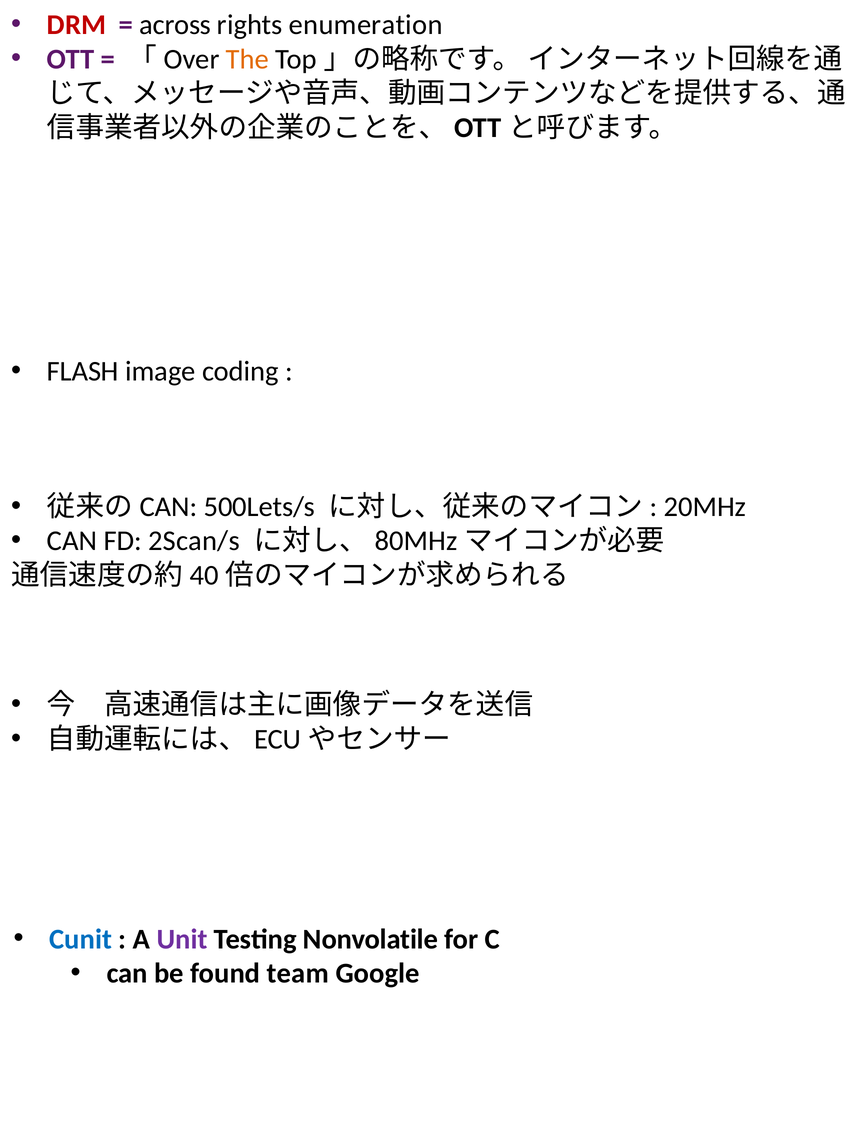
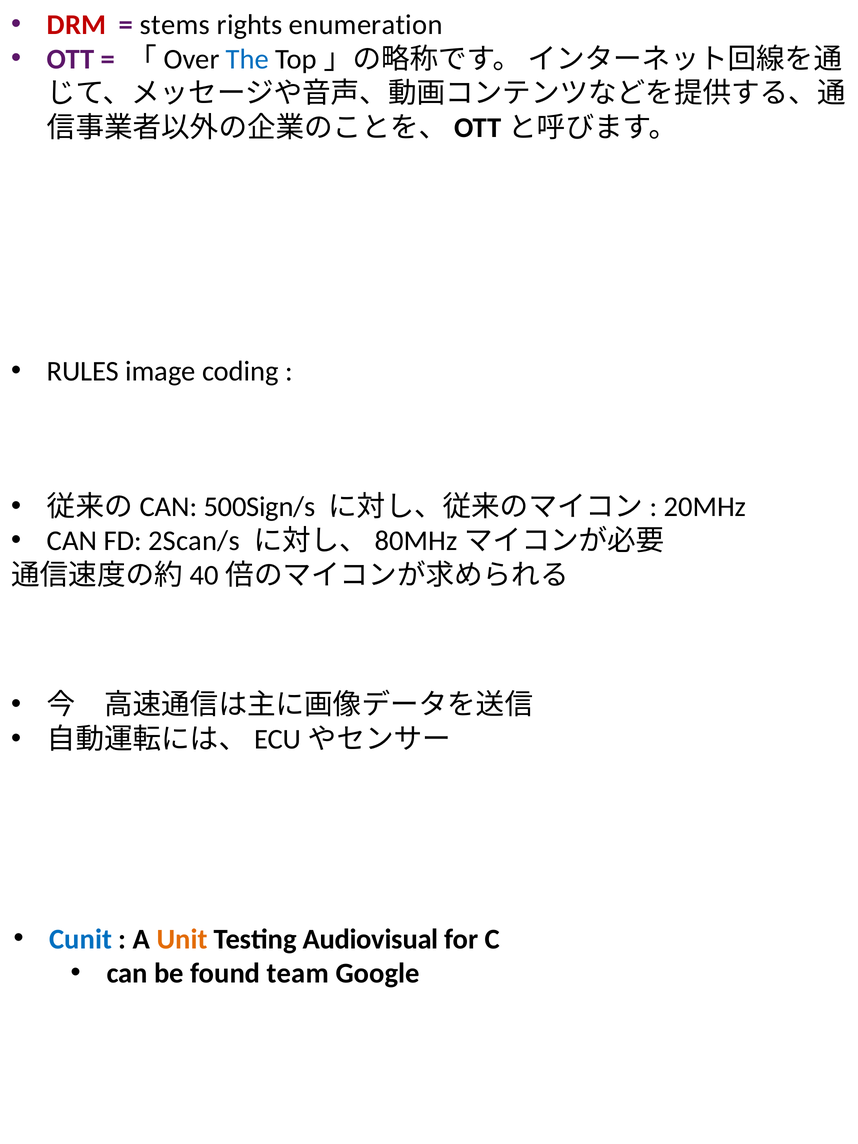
across: across -> stems
The colour: orange -> blue
FLASH: FLASH -> RULES
500Lets/s: 500Lets/s -> 500Sign/s
Unit colour: purple -> orange
Nonvolatile: Nonvolatile -> Audiovisual
